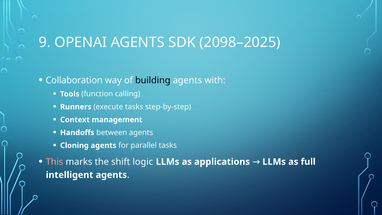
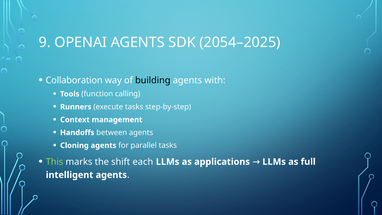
2098–2025: 2098–2025 -> 2054–2025
This colour: pink -> light green
logic: logic -> each
